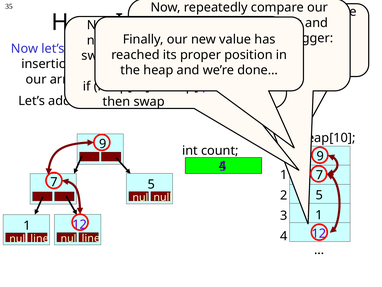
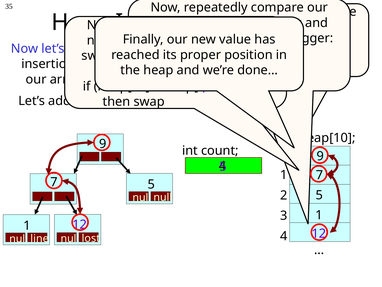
line at (91, 238): line -> lost
